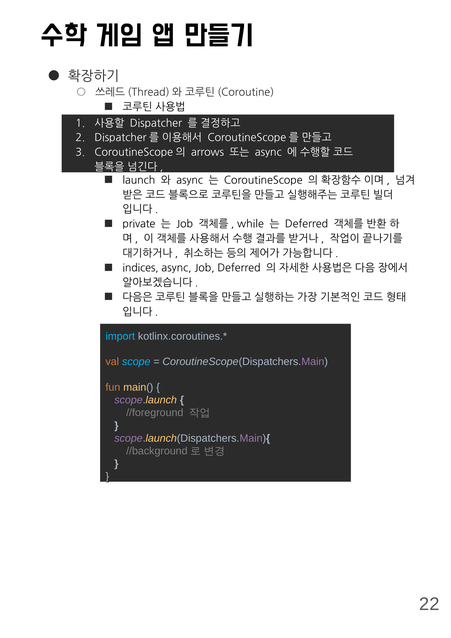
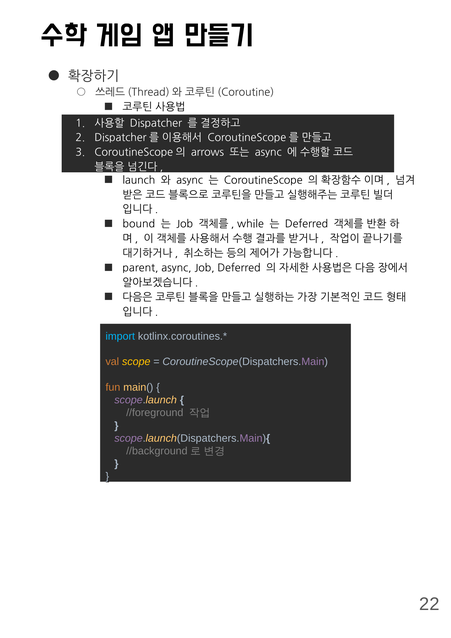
private: private -> bound
indices: indices -> parent
scope colour: light blue -> yellow
